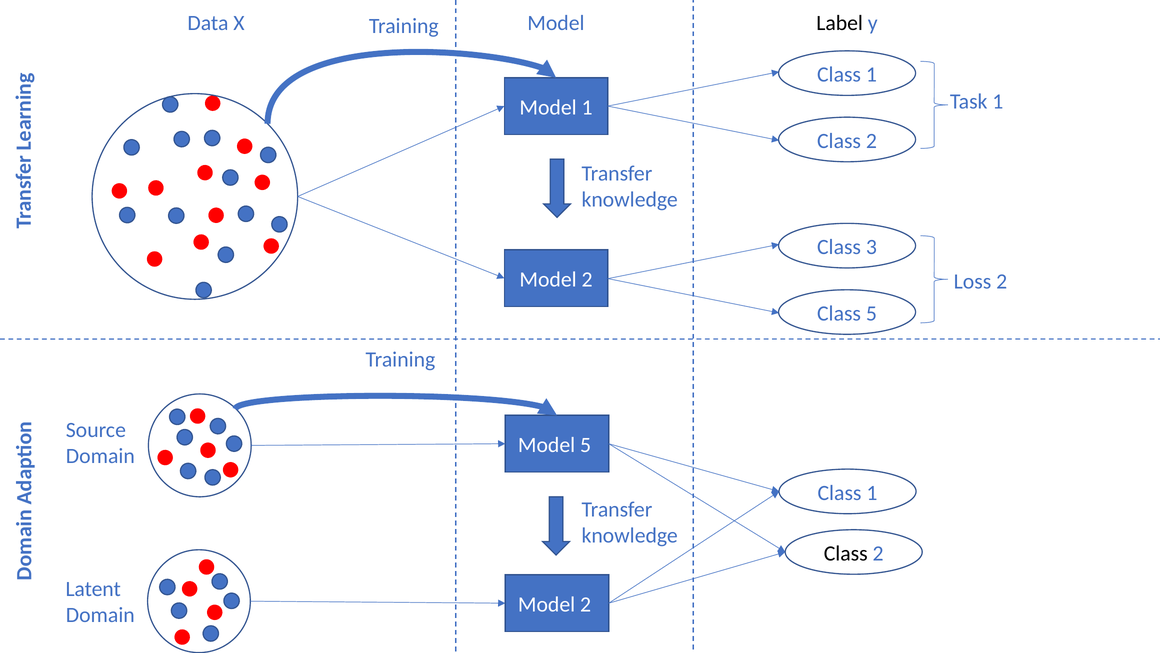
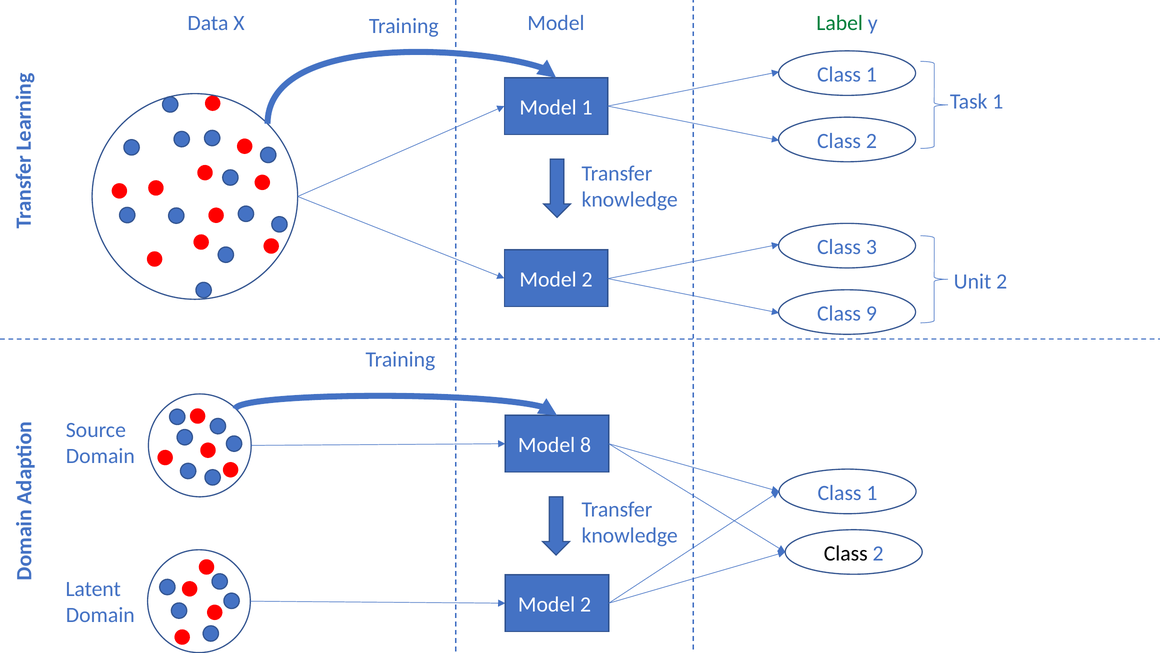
Label colour: black -> green
Loss: Loss -> Unit
Class 5: 5 -> 9
Model 5: 5 -> 8
